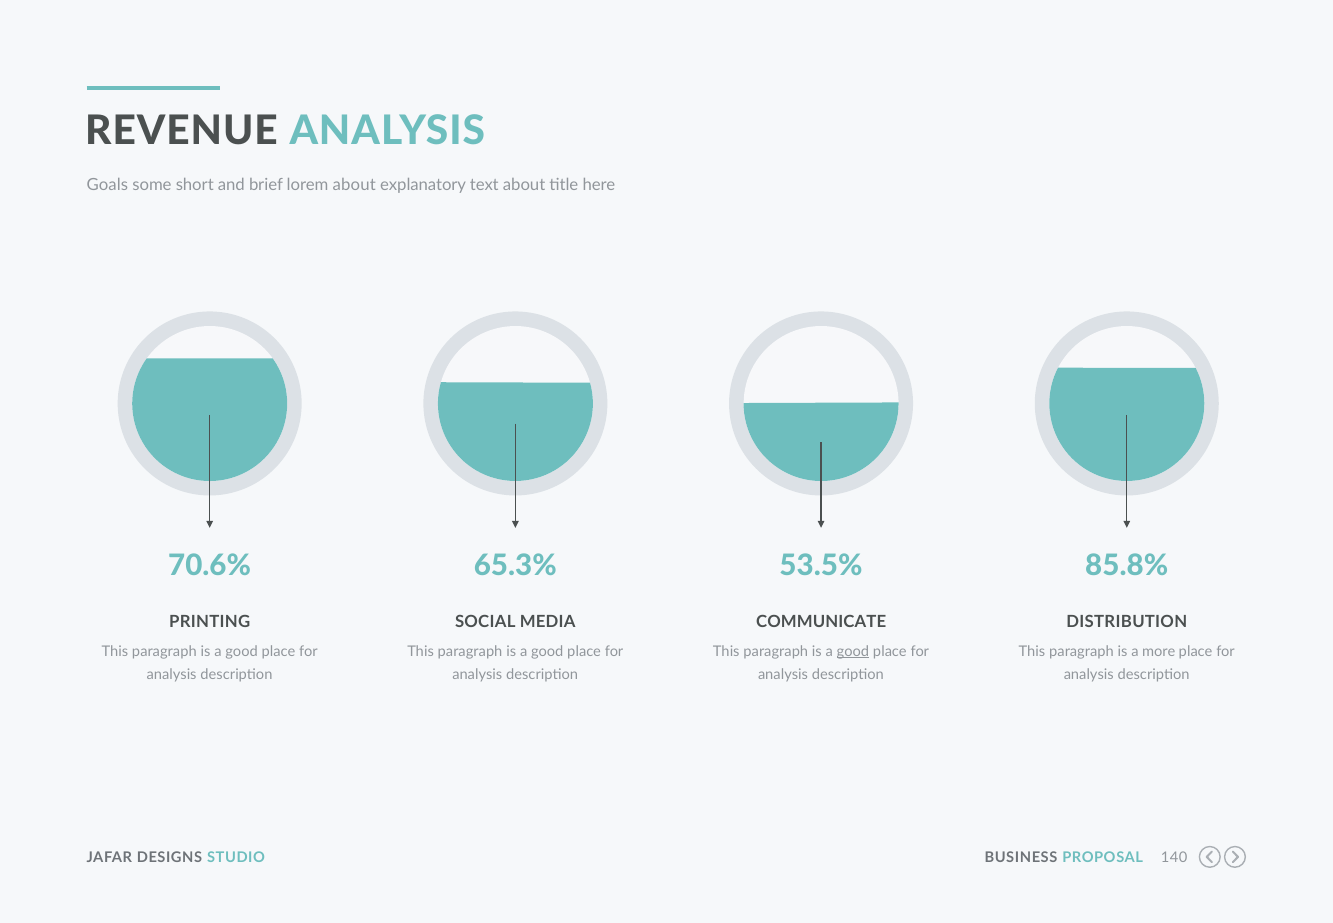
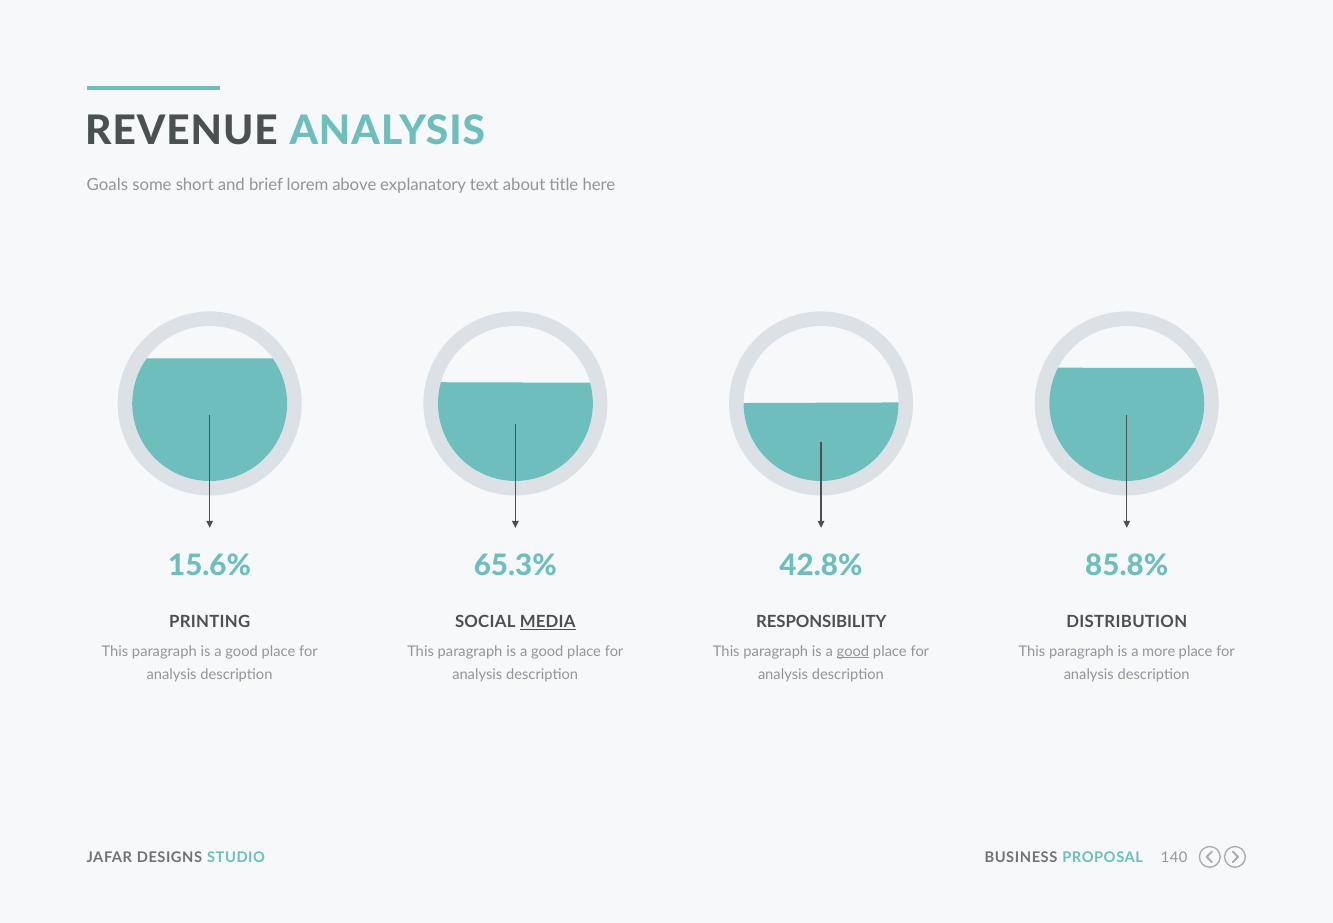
lorem about: about -> above
70.6%: 70.6% -> 15.6%
53.5%: 53.5% -> 42.8%
MEDIA underline: none -> present
COMMUNICATE: COMMUNICATE -> RESPONSIBILITY
